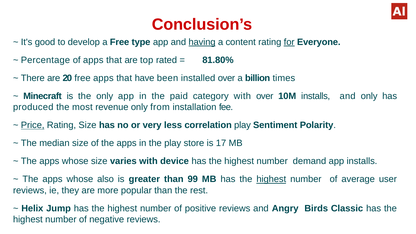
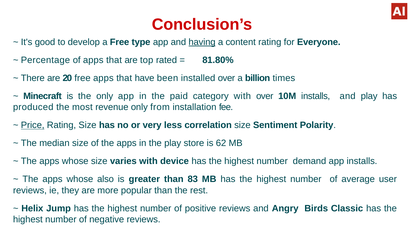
for underline: present -> none
and only: only -> play
correlation play: play -> size
17: 17 -> 62
99: 99 -> 83
highest at (271, 179) underline: present -> none
